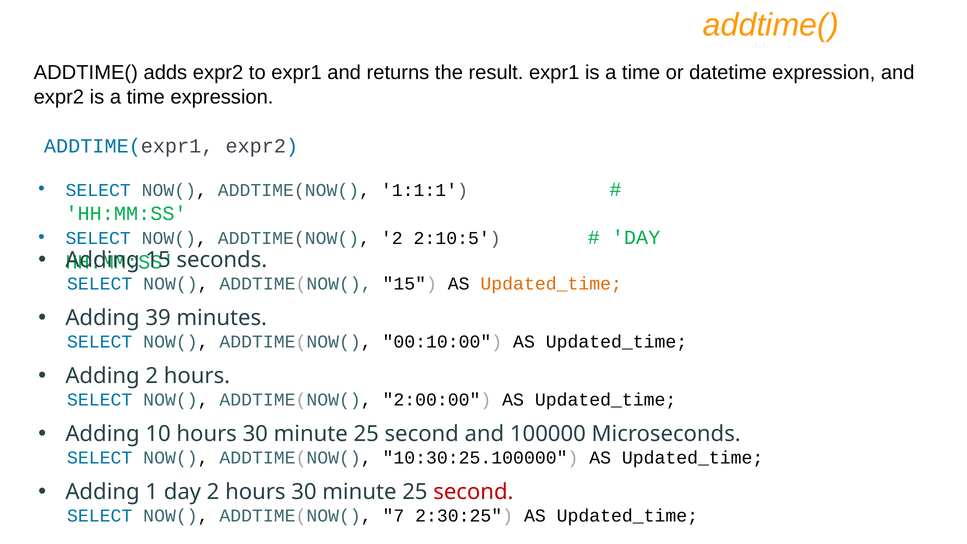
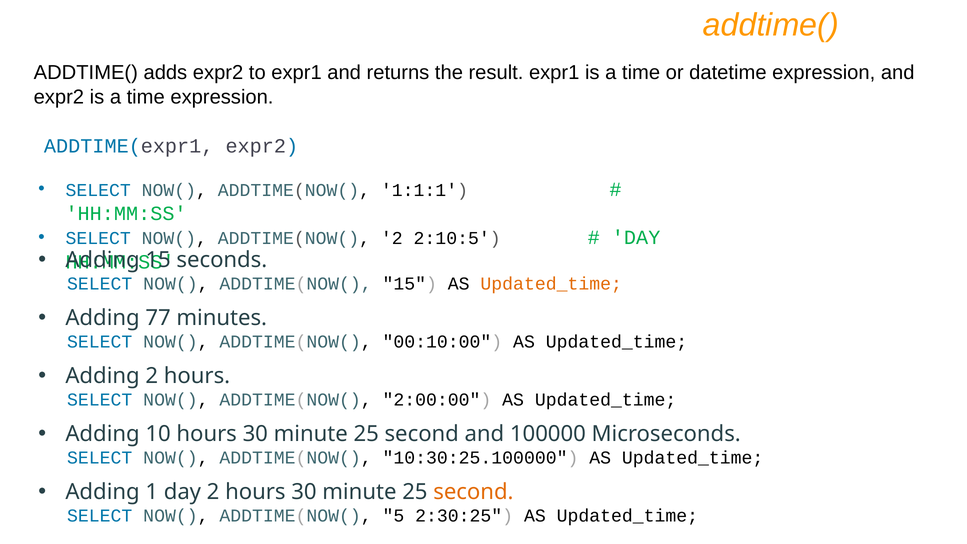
39: 39 -> 77
second at (473, 492) colour: red -> orange
7: 7 -> 5
